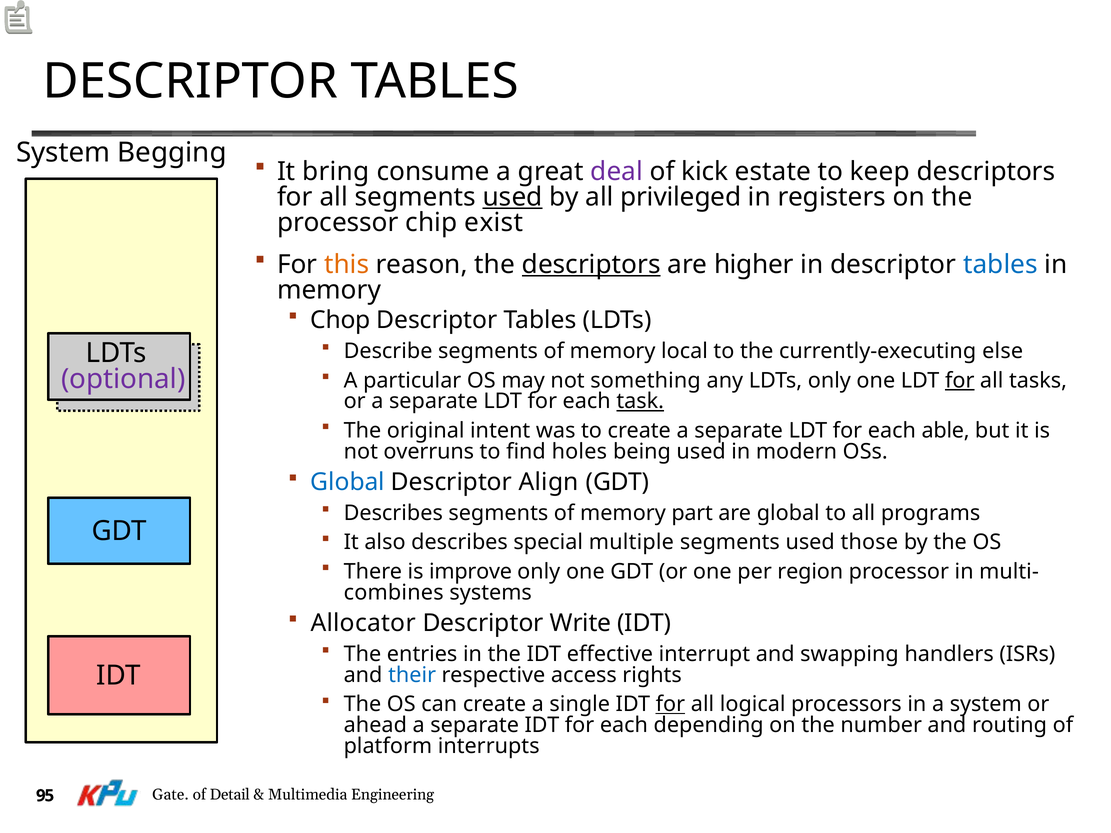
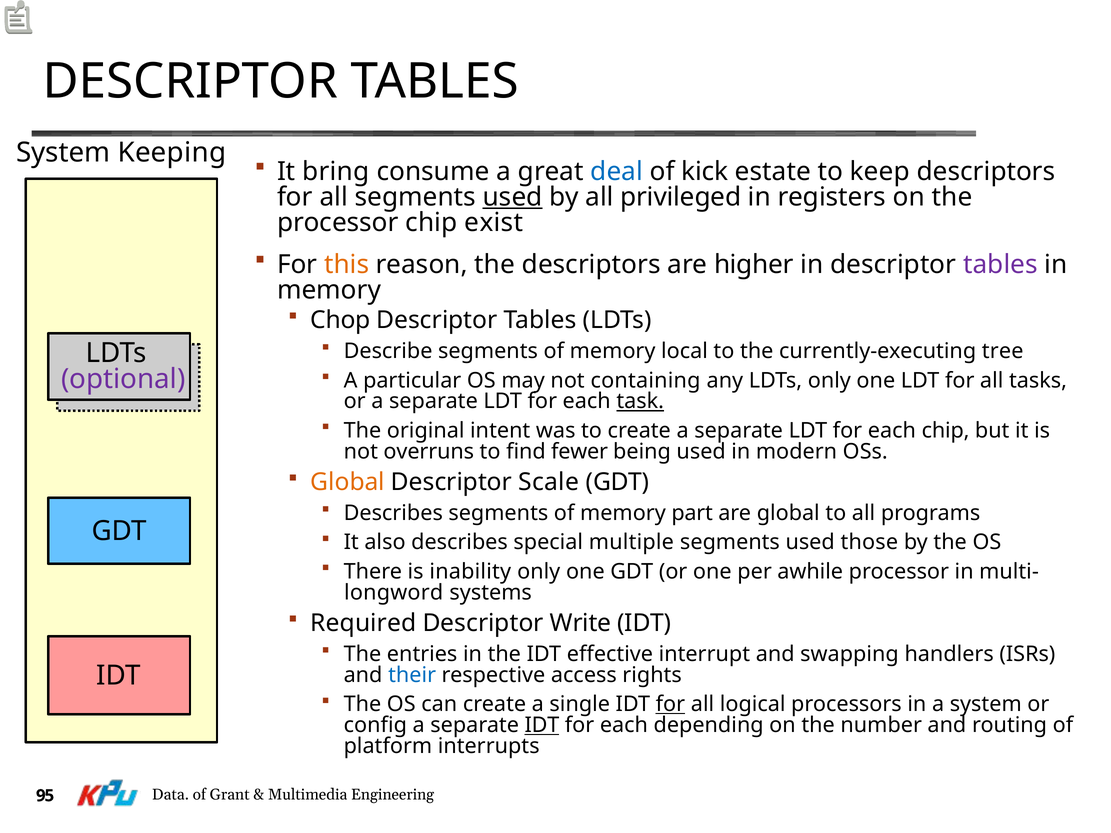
Begging: Begging -> Keeping
deal colour: purple -> blue
descriptors at (591, 265) underline: present -> none
tables at (1000, 265) colour: blue -> purple
else: else -> tree
something: something -> containing
for at (960, 380) underline: present -> none
each able: able -> chip
holes: holes -> fewer
Global at (348, 482) colour: blue -> orange
Align: Align -> Scale
improve: improve -> inability
region: region -> awhile
combines: combines -> longword
Allocator: Allocator -> Required
ahead: ahead -> config
IDT at (542, 726) underline: none -> present
Gate: Gate -> Data
Detail: Detail -> Grant
